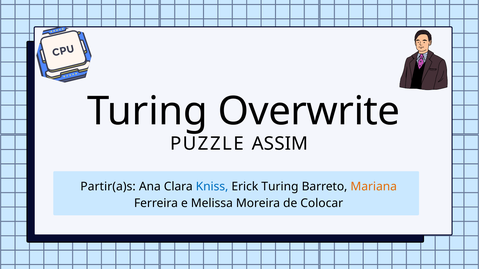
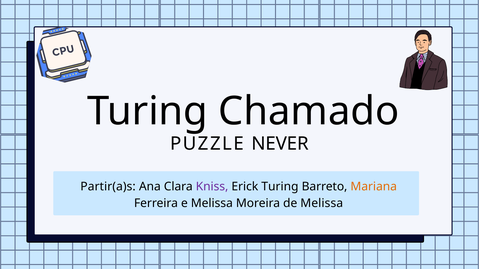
Overwrite: Overwrite -> Chamado
ASSIM: ASSIM -> NEVER
Kniss colour: blue -> purple
de Colocar: Colocar -> Melissa
